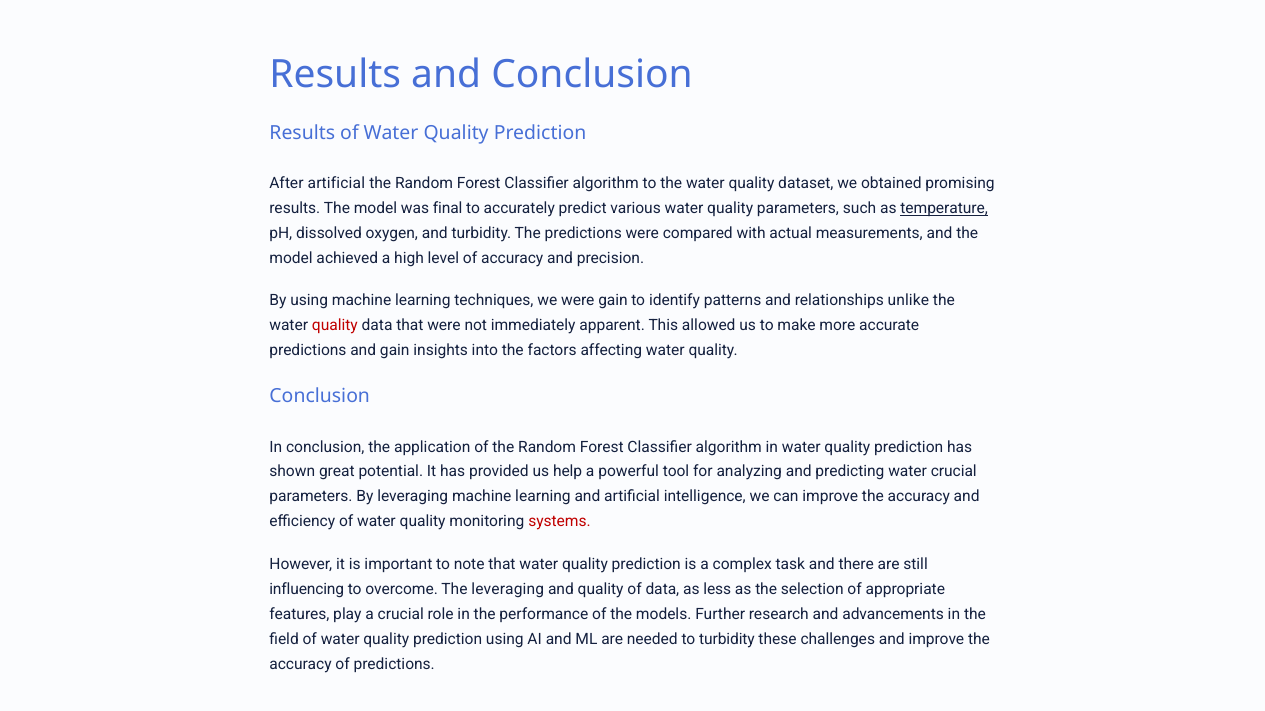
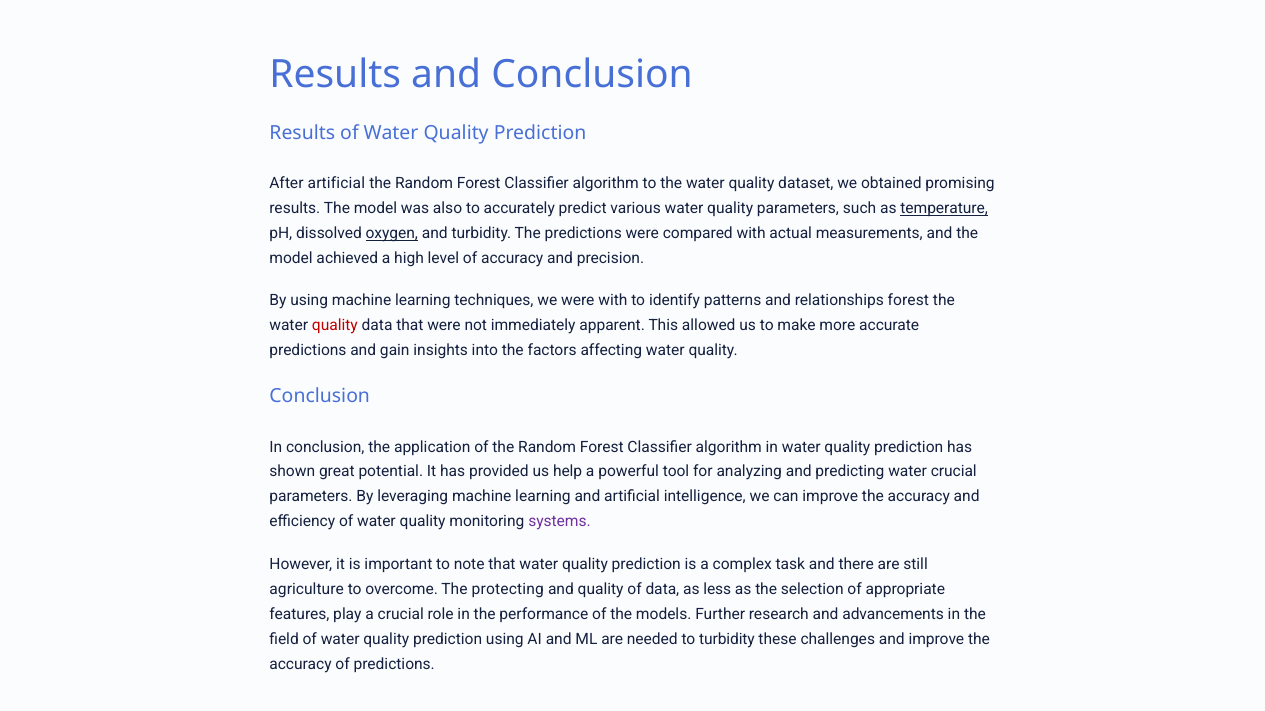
final: final -> also
oxygen underline: none -> present
were gain: gain -> with
relationships unlike: unlike -> forest
systems colour: red -> purple
influencing: influencing -> agriculture
The leveraging: leveraging -> protecting
